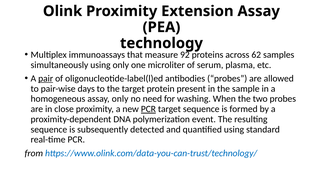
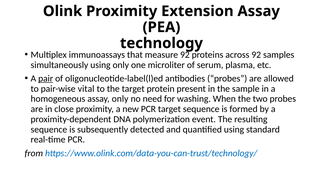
across 62: 62 -> 92
days: days -> vital
PCR at (148, 109) underline: present -> none
